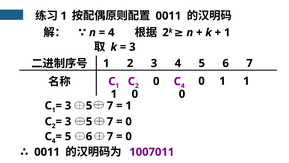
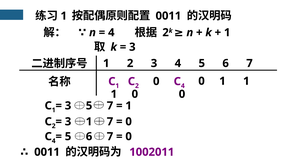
5 at (89, 121): 5 -> 1
1007011: 1007011 -> 1002011
